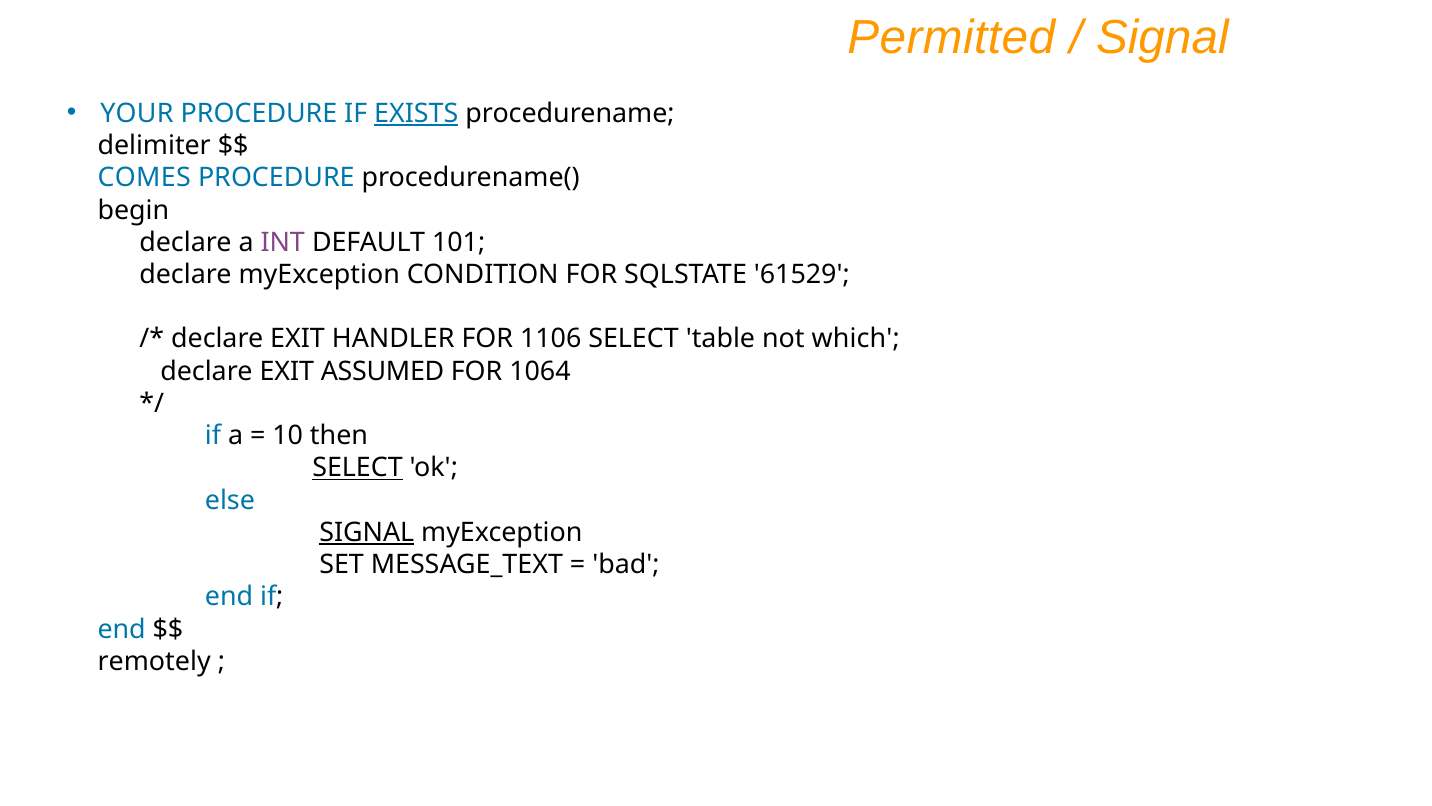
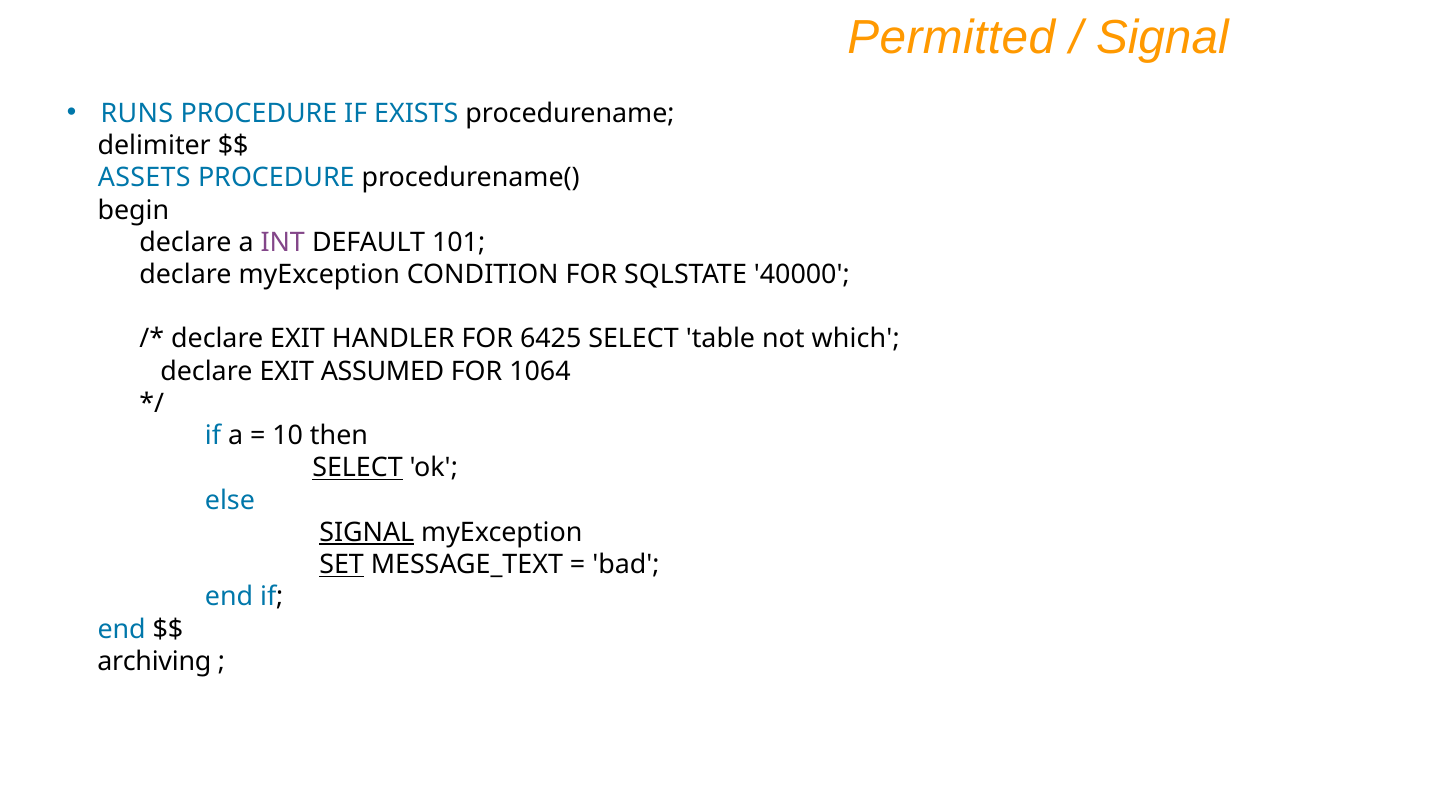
YOUR: YOUR -> RUNS
EXISTS underline: present -> none
COMES: COMES -> ASSETS
61529: 61529 -> 40000
1106: 1106 -> 6425
SET underline: none -> present
remotely: remotely -> archiving
